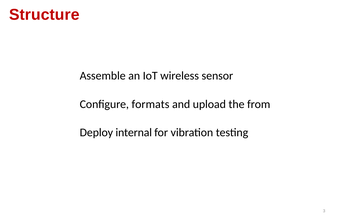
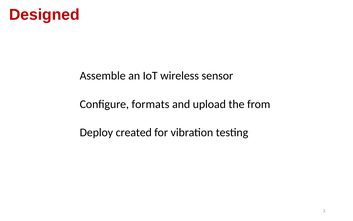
Structure: Structure -> Designed
internal: internal -> created
